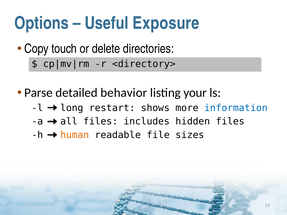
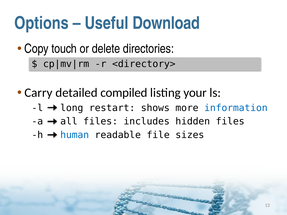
Exposure: Exposure -> Download
Parse: Parse -> Carry
behavior: behavior -> compiled
human colour: orange -> blue
